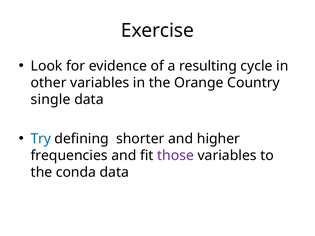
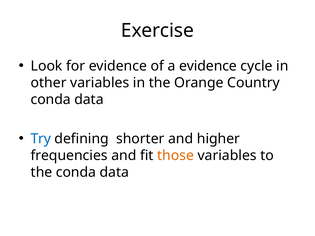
a resulting: resulting -> evidence
single at (51, 100): single -> conda
those colour: purple -> orange
